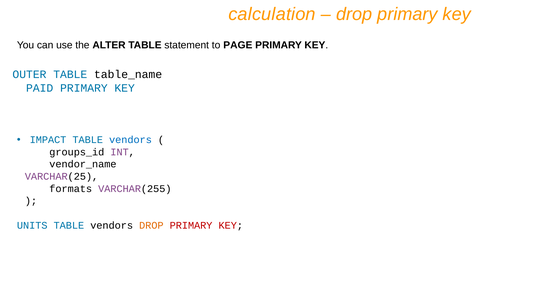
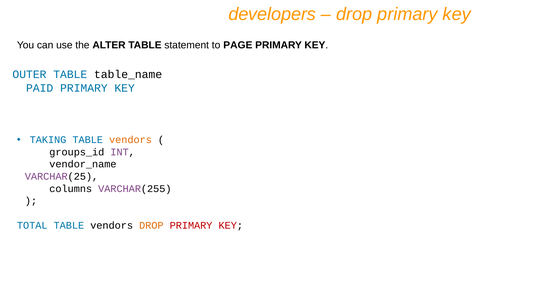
calculation: calculation -> developers
IMPACT: IMPACT -> TAKING
vendors at (130, 140) colour: blue -> orange
formats: formats -> columns
UNITS: UNITS -> TOTAL
